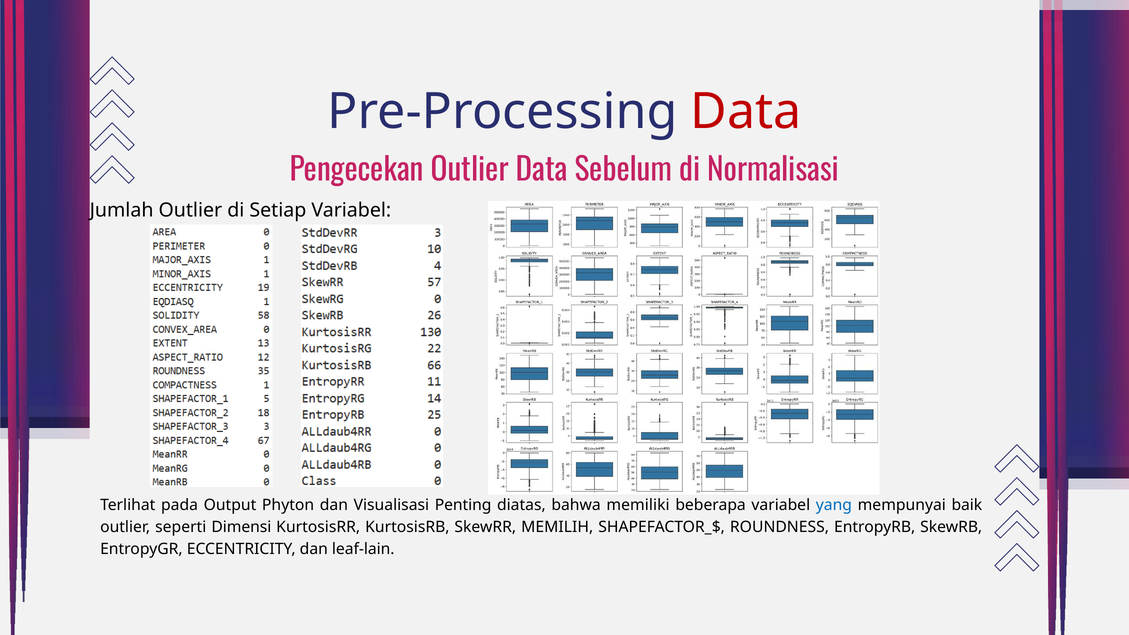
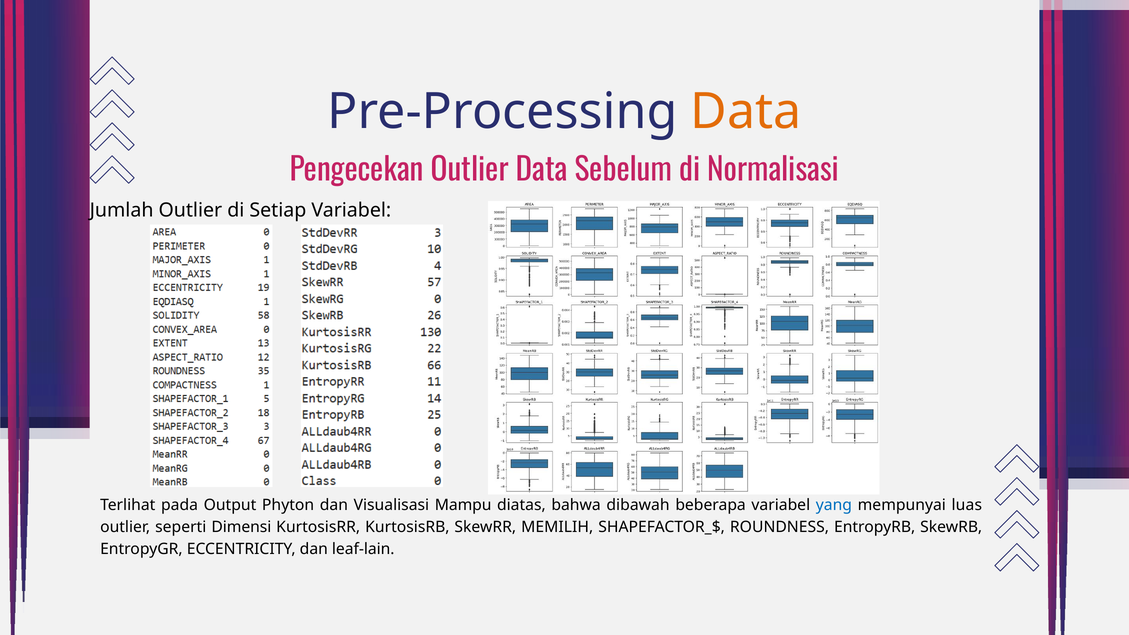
Data at (746, 112) colour: red -> orange
Penting: Penting -> Mampu
memiliki: memiliki -> dibawah
baik: baik -> luas
